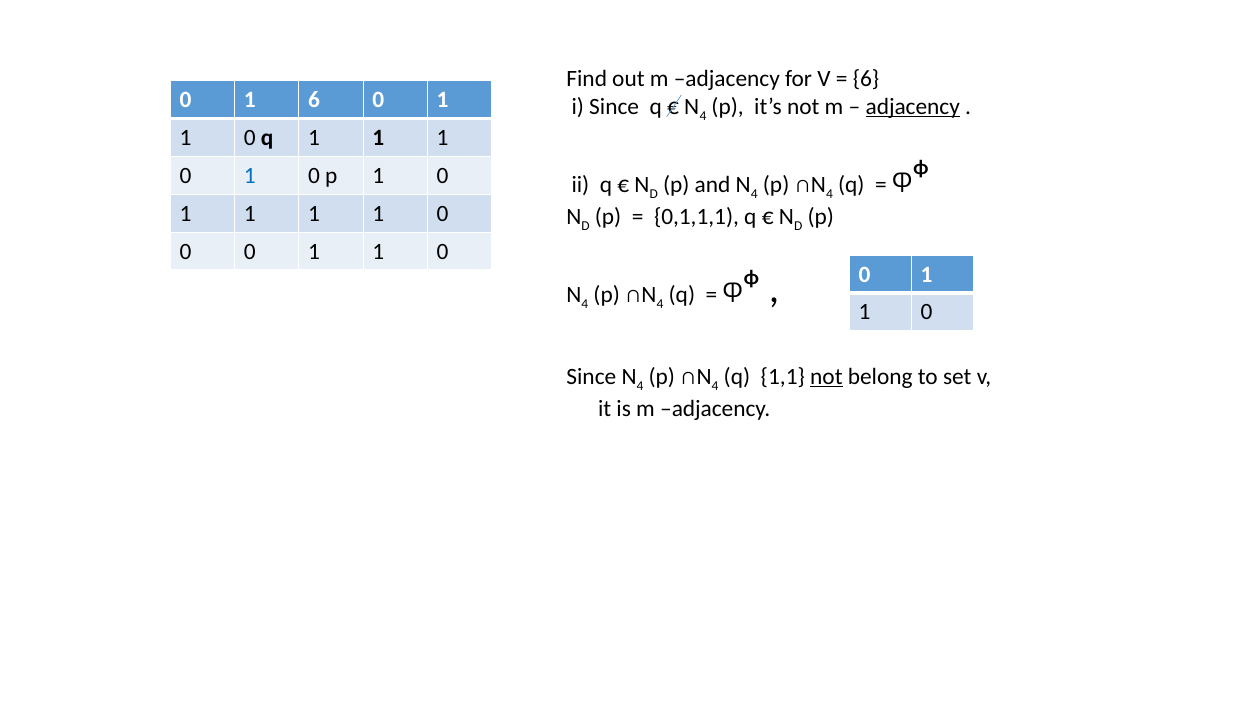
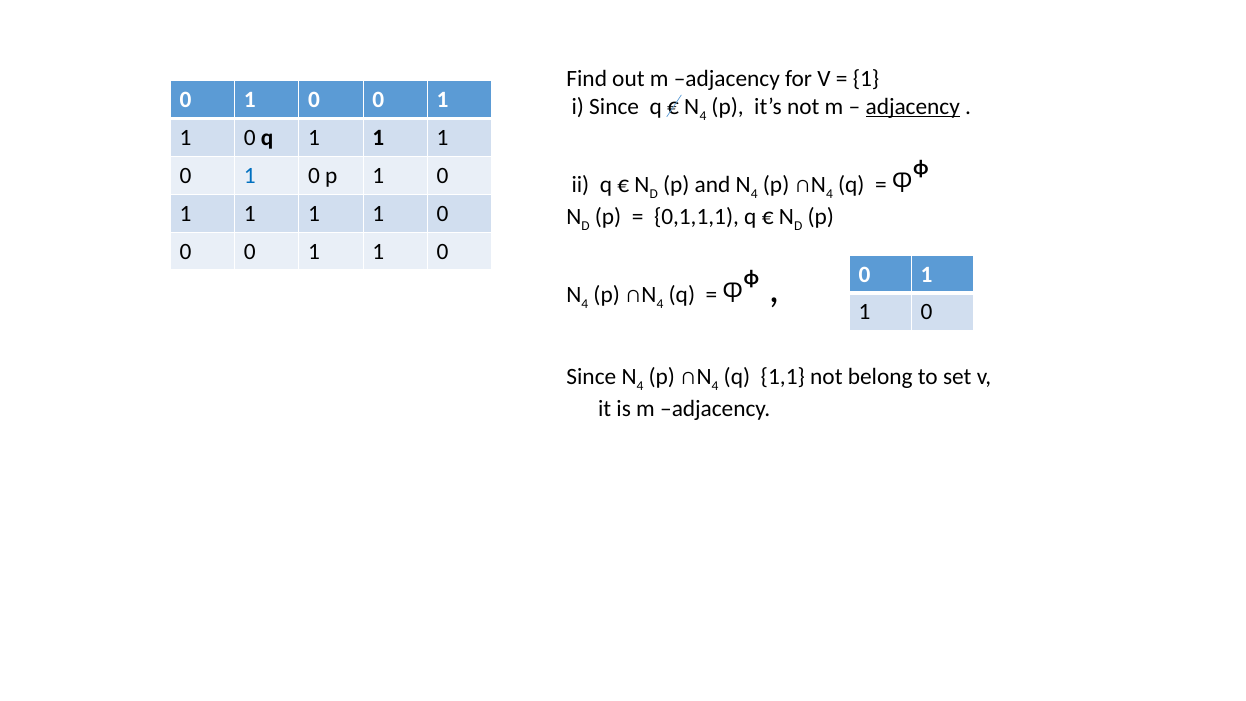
6 at (866, 79): 6 -> 1
6 at (314, 100): 6 -> 0
not at (826, 376) underline: present -> none
